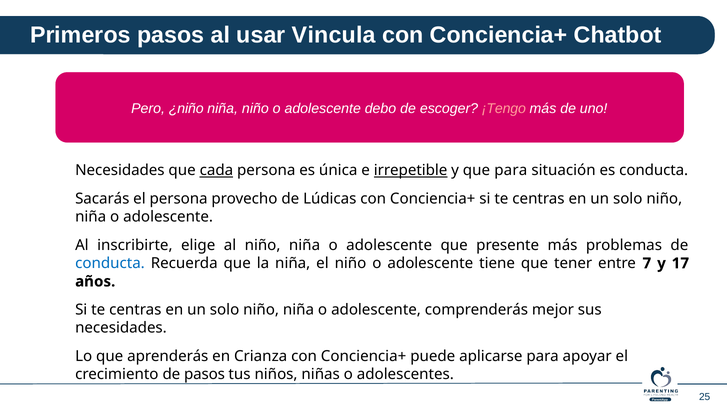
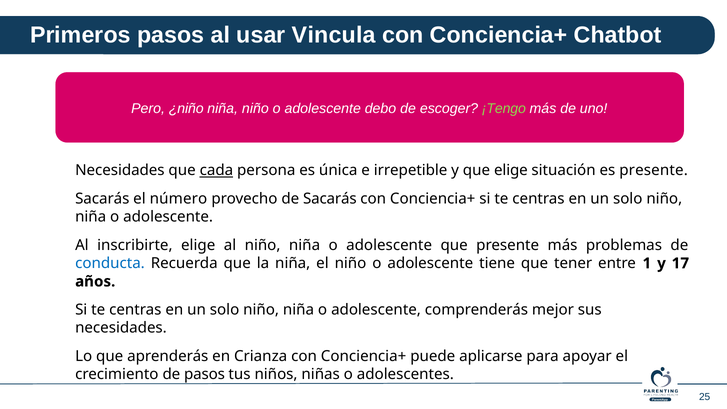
¡Tengo colour: pink -> light green
irrepetible underline: present -> none
que para: para -> elige
es conducta: conducta -> presente
el persona: persona -> número
de Lúdicas: Lúdicas -> Sacarás
7: 7 -> 1
